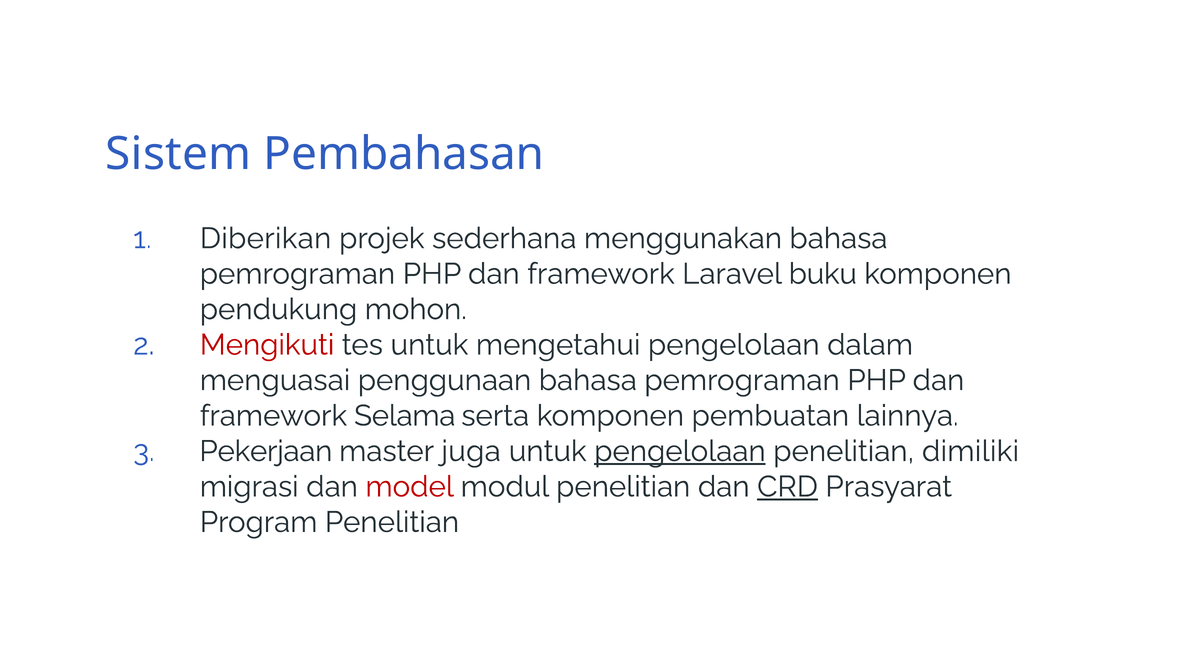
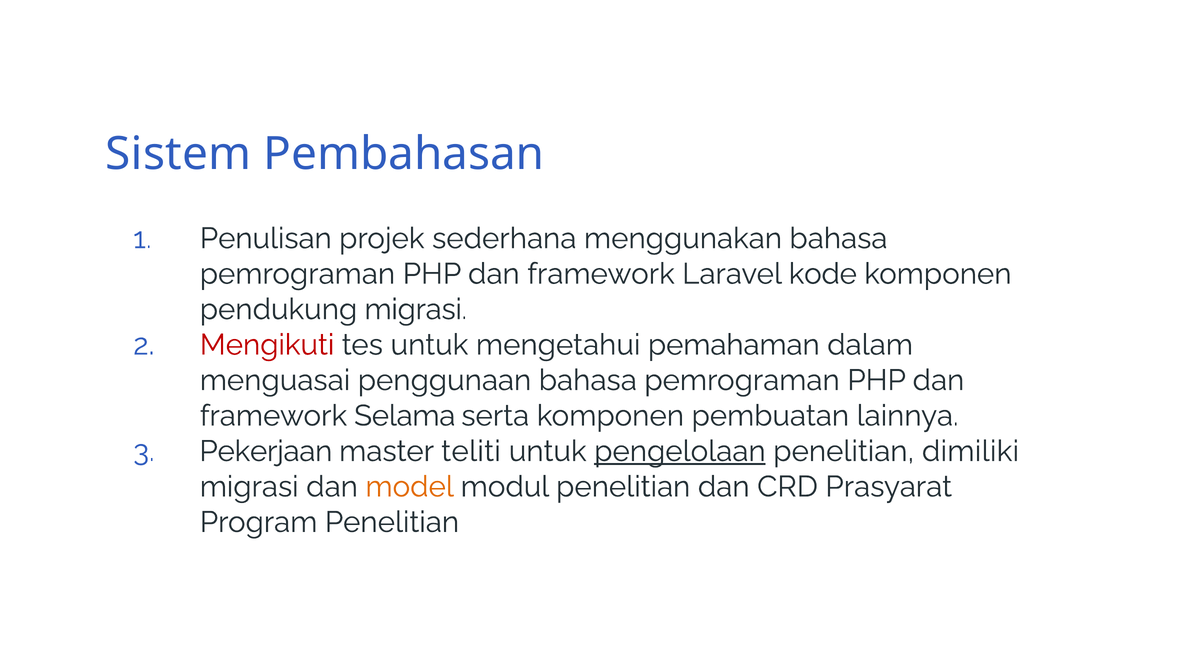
Diberikan: Diberikan -> Penulisan
buku: buku -> kode
pendukung mohon: mohon -> migrasi
mengetahui pengelolaan: pengelolaan -> pemahaman
juga: juga -> teliti
model colour: red -> orange
CRD underline: present -> none
